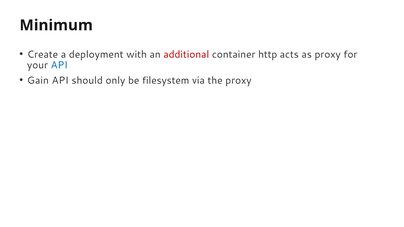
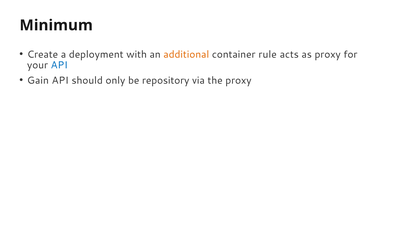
additional colour: red -> orange
http: http -> rule
filesystem: filesystem -> repository
